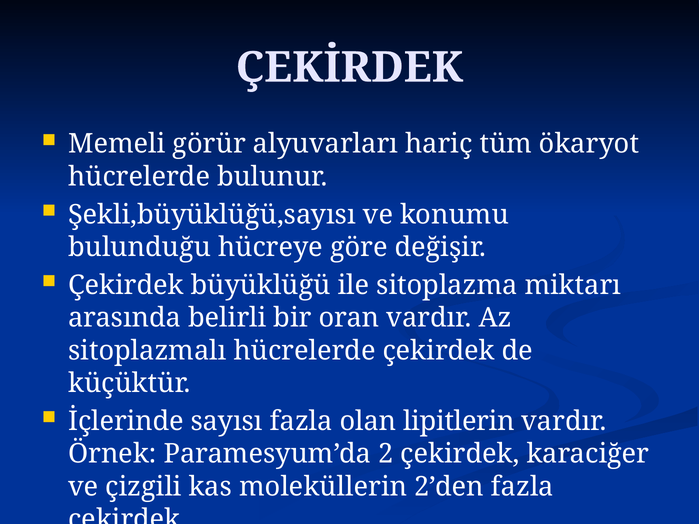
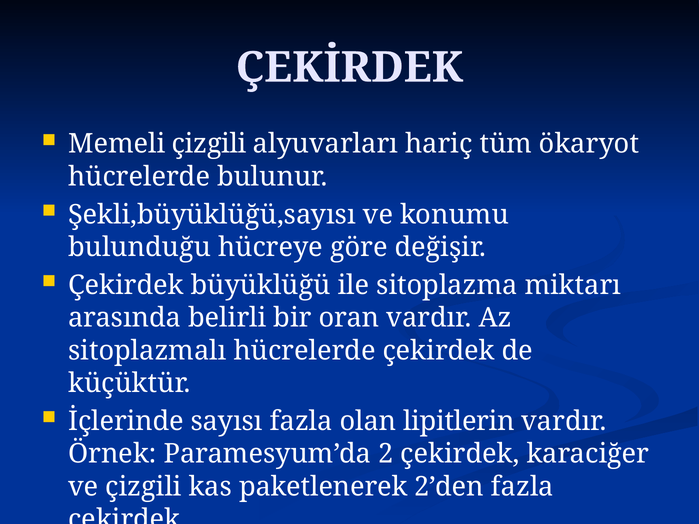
Memeli görür: görür -> çizgili
moleküllerin: moleküllerin -> paketlenerek
